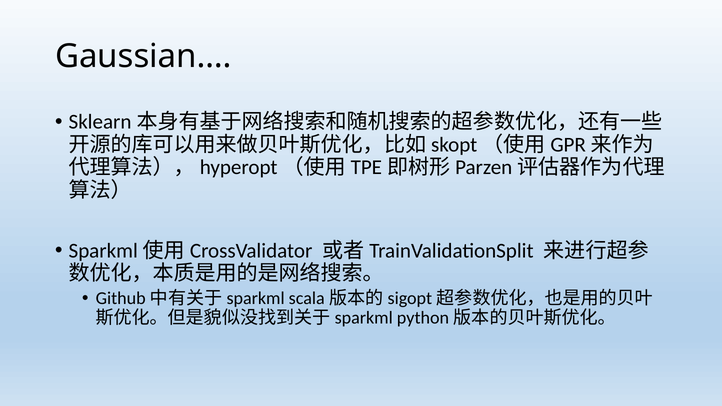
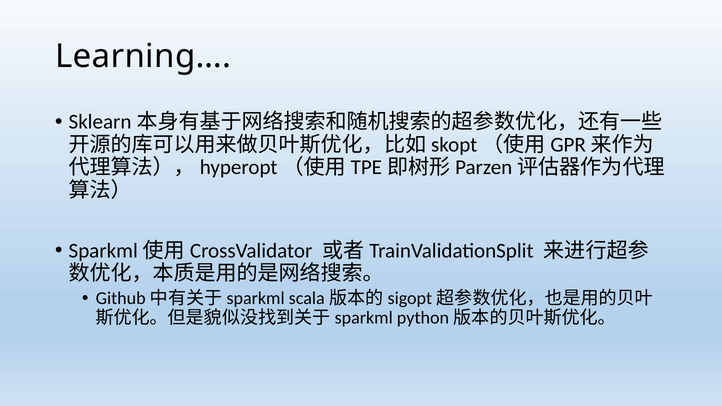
Gaussian…: Gaussian… -> Learning…
